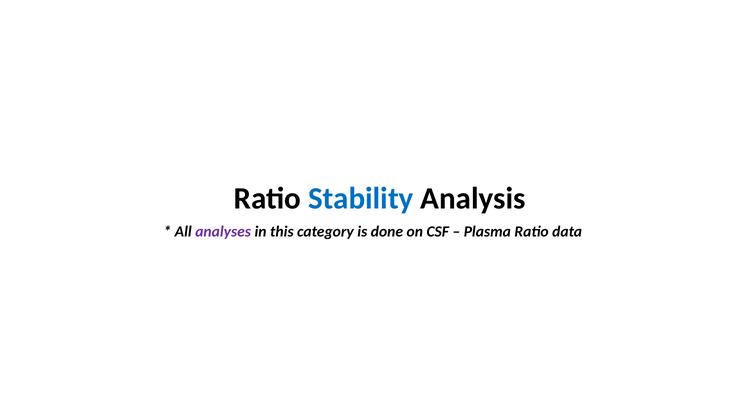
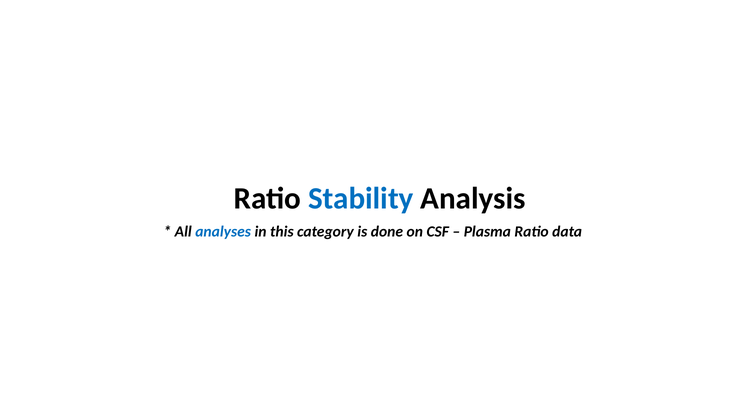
analyses colour: purple -> blue
